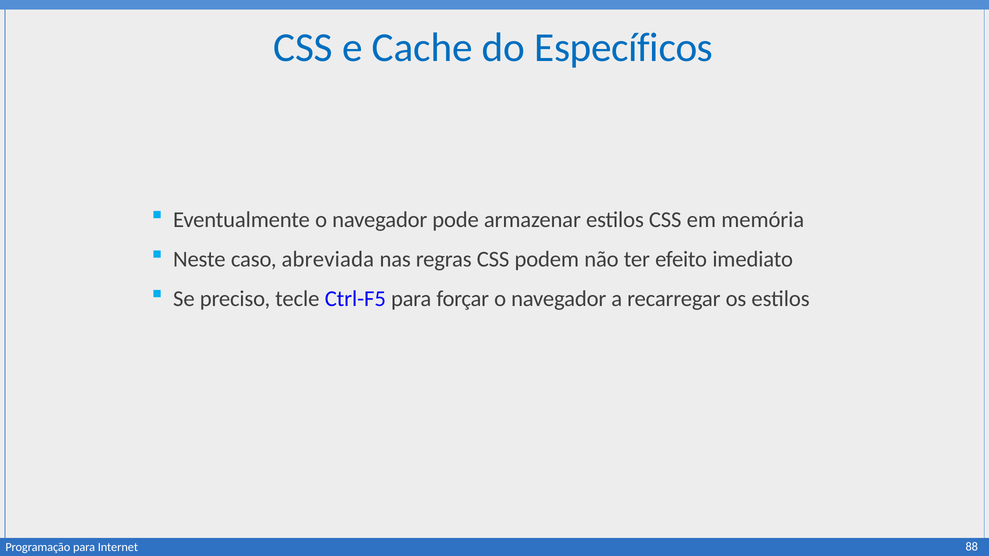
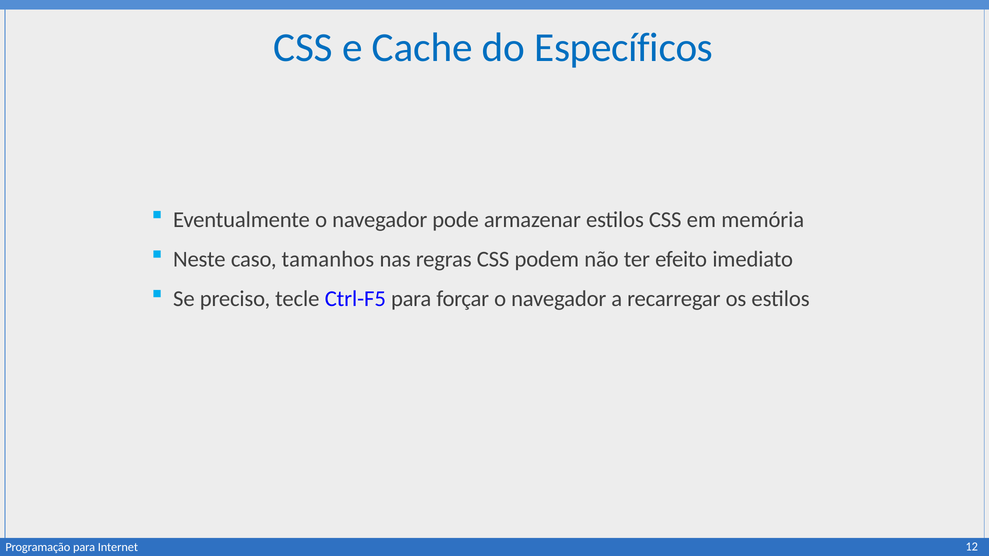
abreviada: abreviada -> tamanhos
88: 88 -> 12
